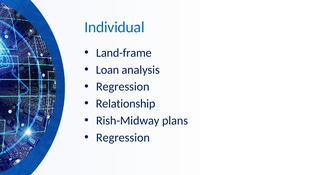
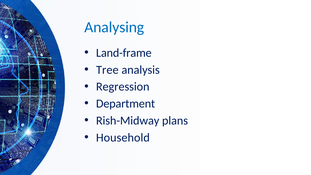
Individual: Individual -> Analysing
Loan: Loan -> Tree
Relationship: Relationship -> Department
Regression at (123, 138): Regression -> Household
